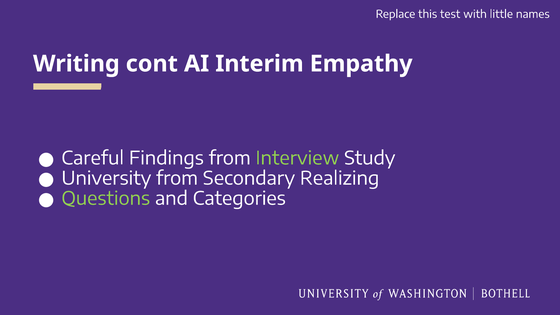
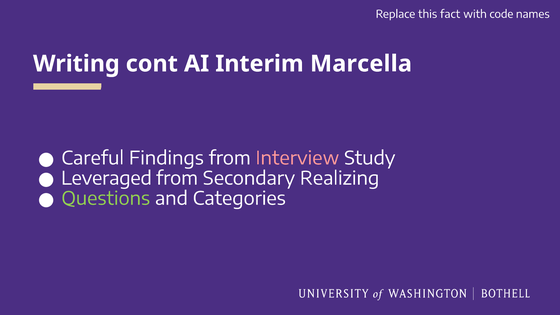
test: test -> fact
little: little -> code
Empathy: Empathy -> Marcella
Interview colour: light green -> pink
University: University -> Leveraged
